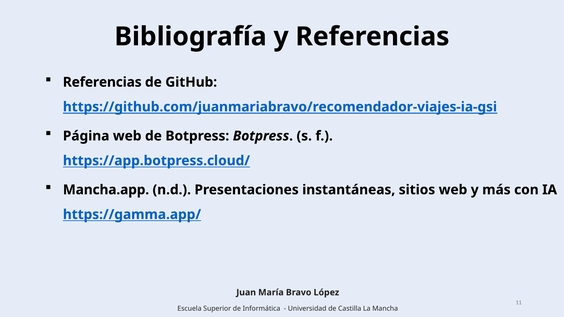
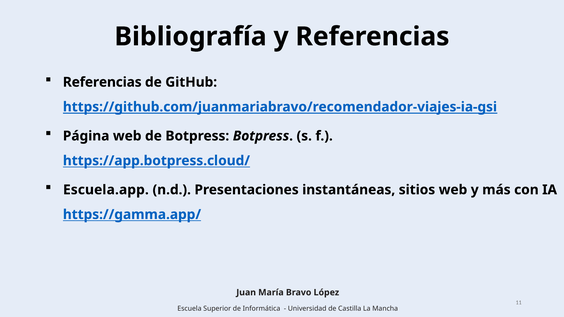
Mancha.app: Mancha.app -> Escuela.app
